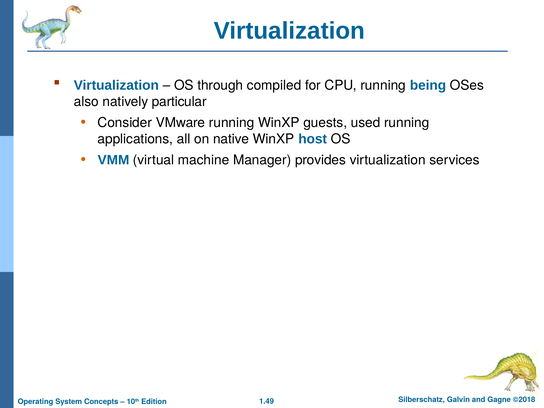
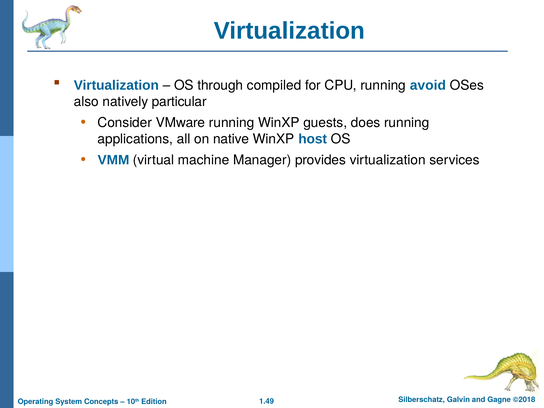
being: being -> avoid
used: used -> does
